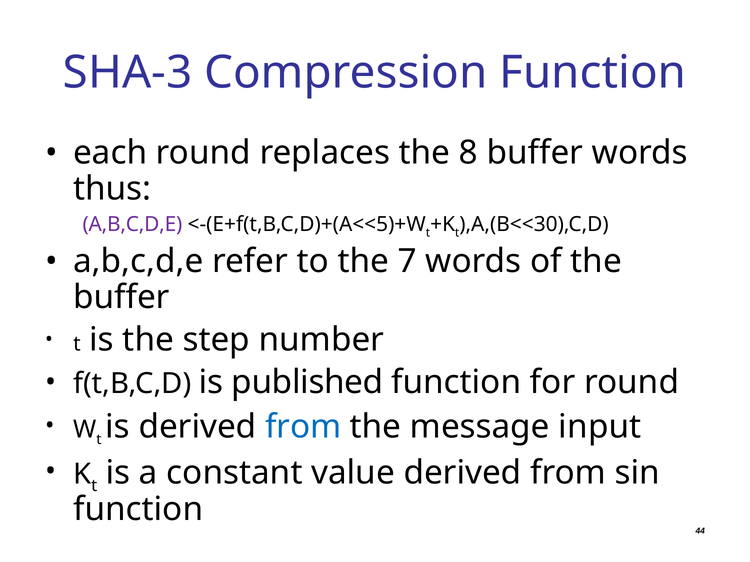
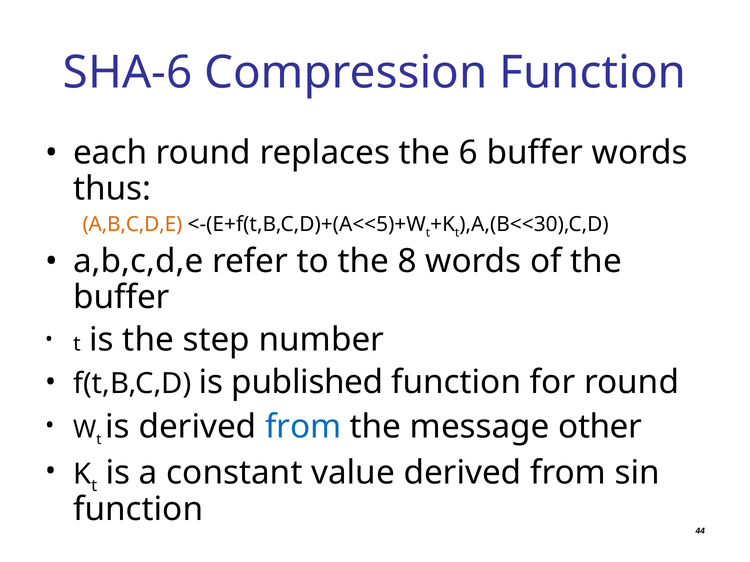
SHA-3: SHA-3 -> SHA-6
8: 8 -> 6
A,B,C,D,E at (132, 225) colour: purple -> orange
7: 7 -> 8
input: input -> other
